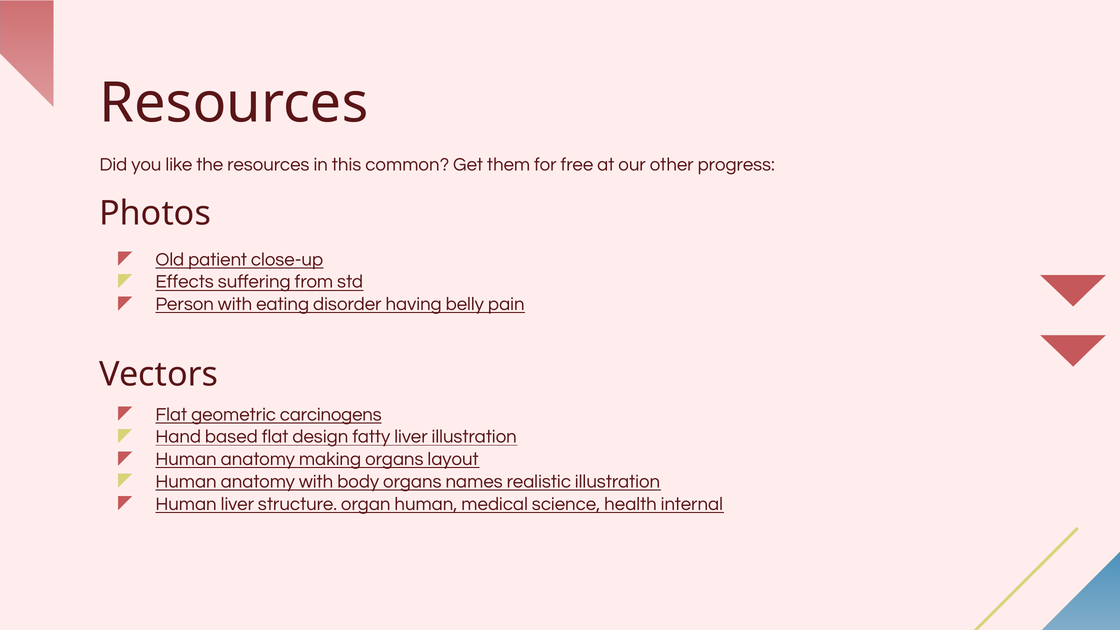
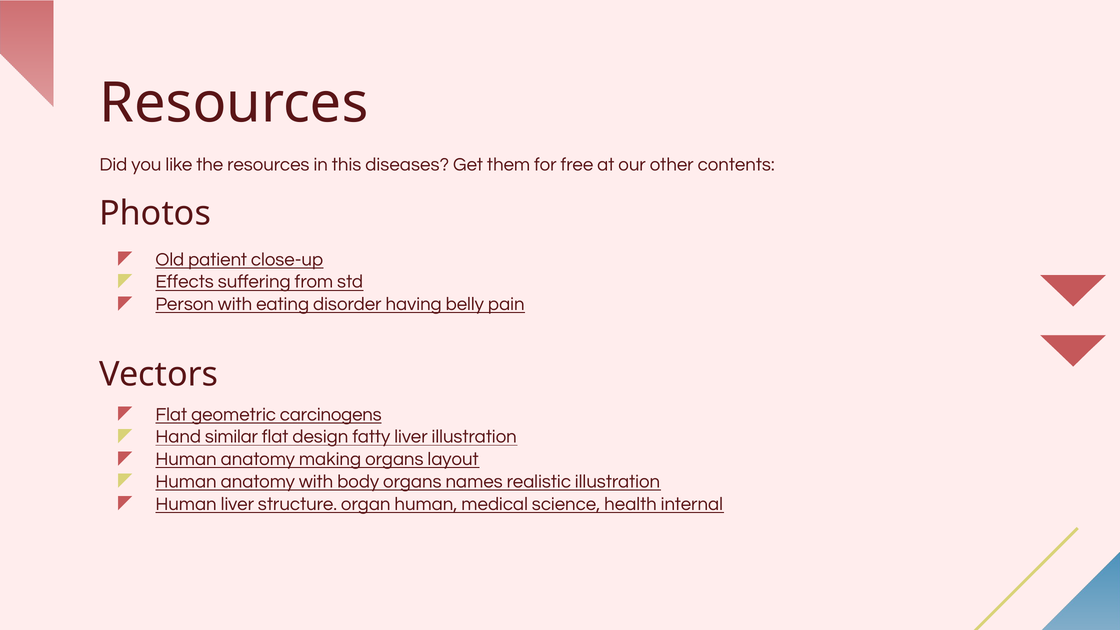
common: common -> diseases
progress: progress -> contents
based: based -> similar
